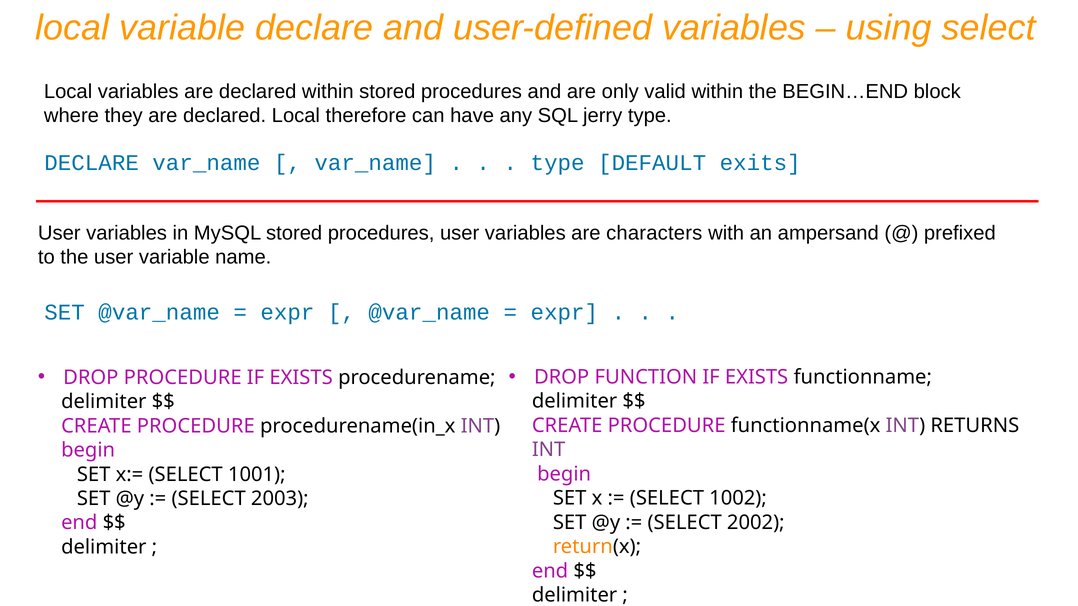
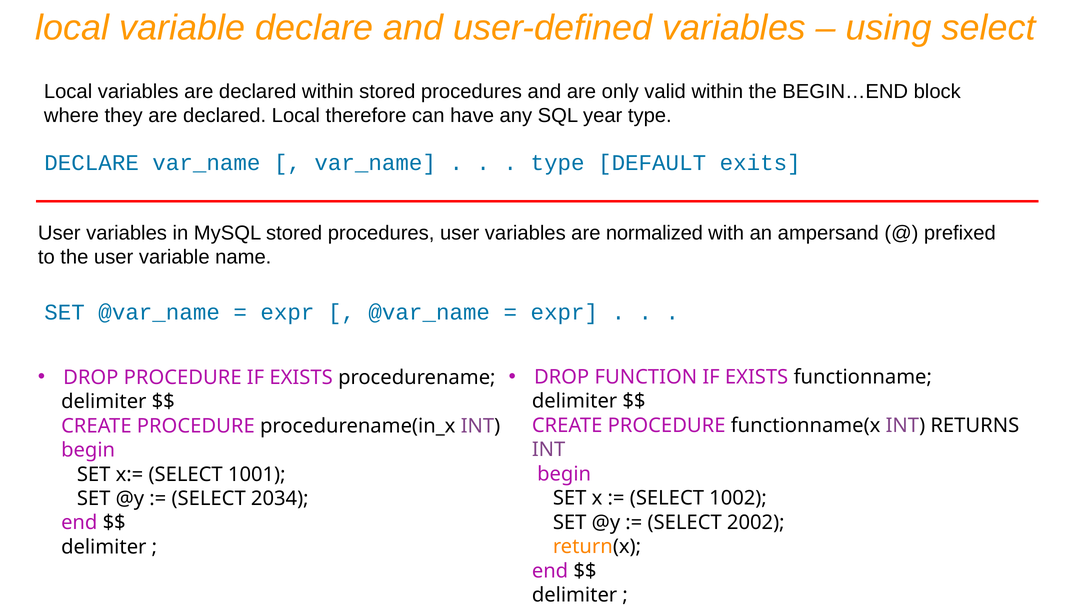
jerry: jerry -> year
characters: characters -> normalized
2003: 2003 -> 2034
